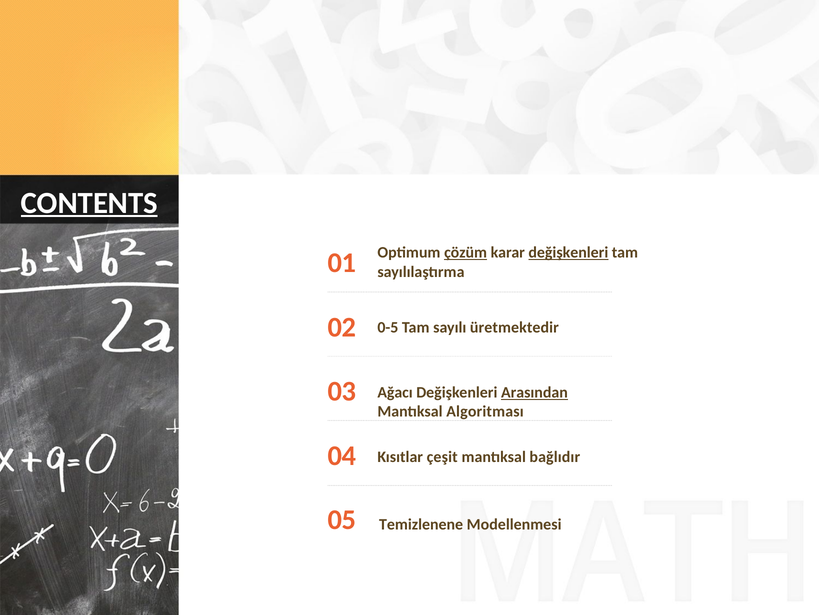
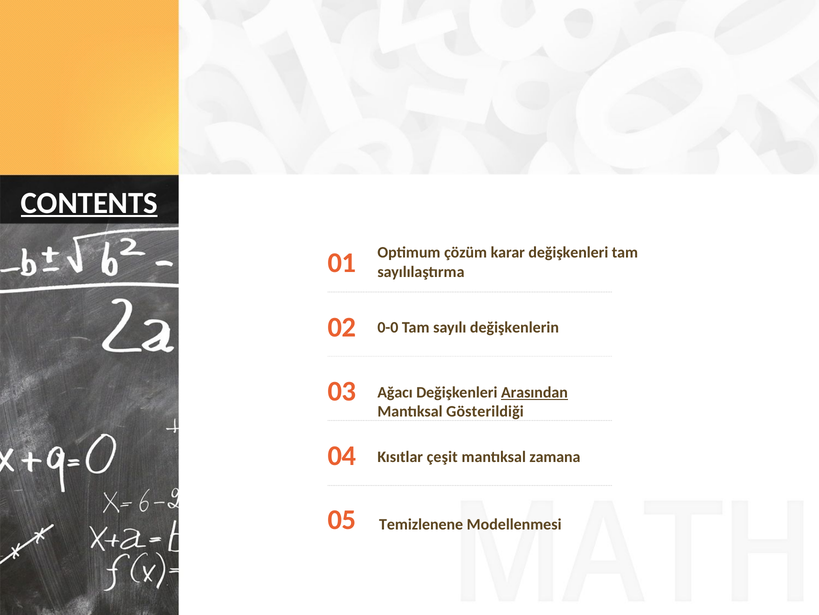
çözüm underline: present -> none
değişkenleri at (568, 252) underline: present -> none
0-5: 0-5 -> 0-0
üretmektedir: üretmektedir -> değişkenlerin
Algoritması: Algoritması -> Gösterildiği
bağlıdır: bağlıdır -> zamana
